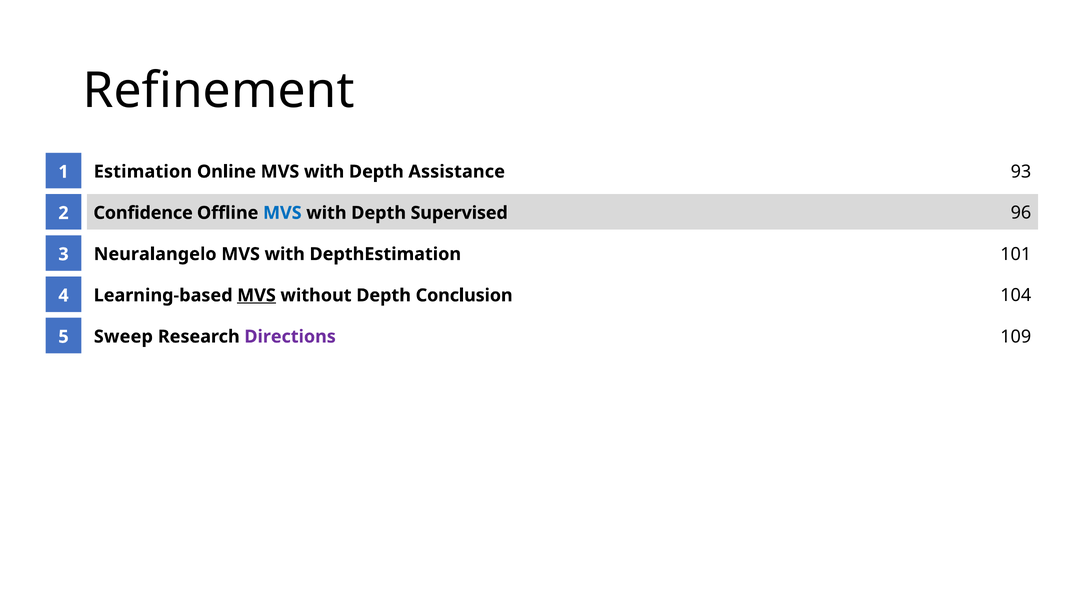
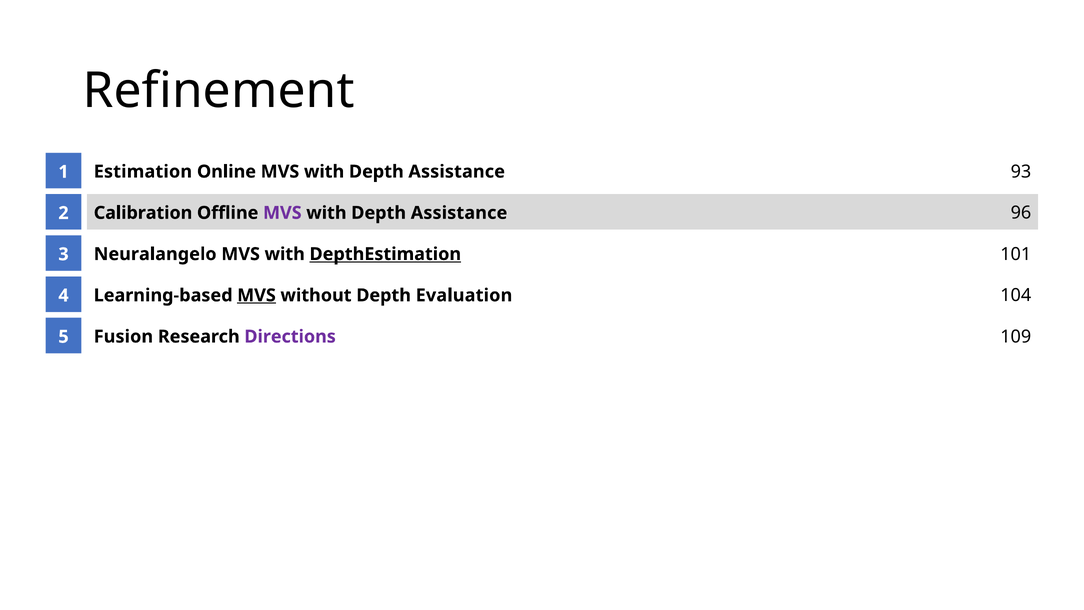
Confidence: Confidence -> Calibration
MVS at (282, 213) colour: blue -> purple
Supervised at (459, 213): Supervised -> Assistance
DepthEstimation underline: none -> present
Conclusion: Conclusion -> Evaluation
Sweep: Sweep -> Fusion
